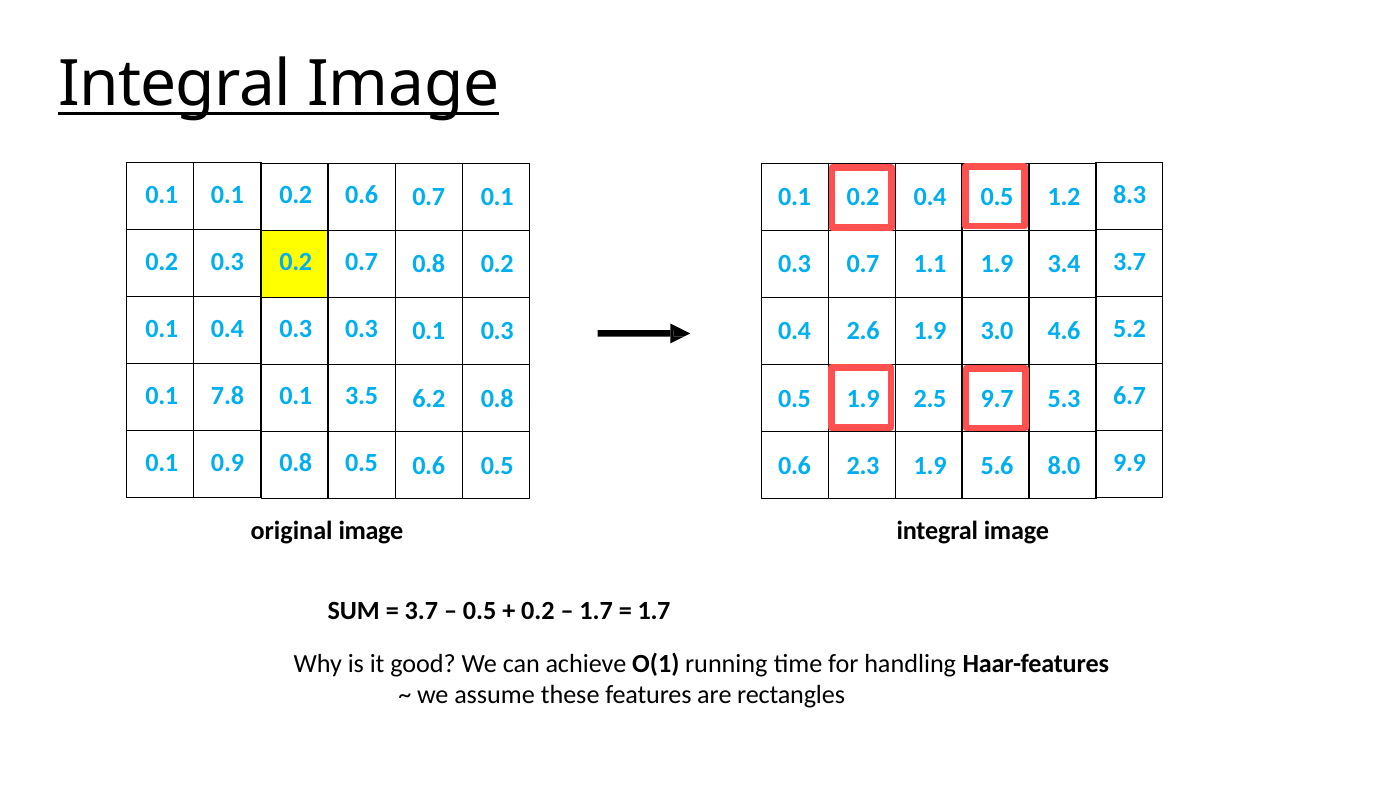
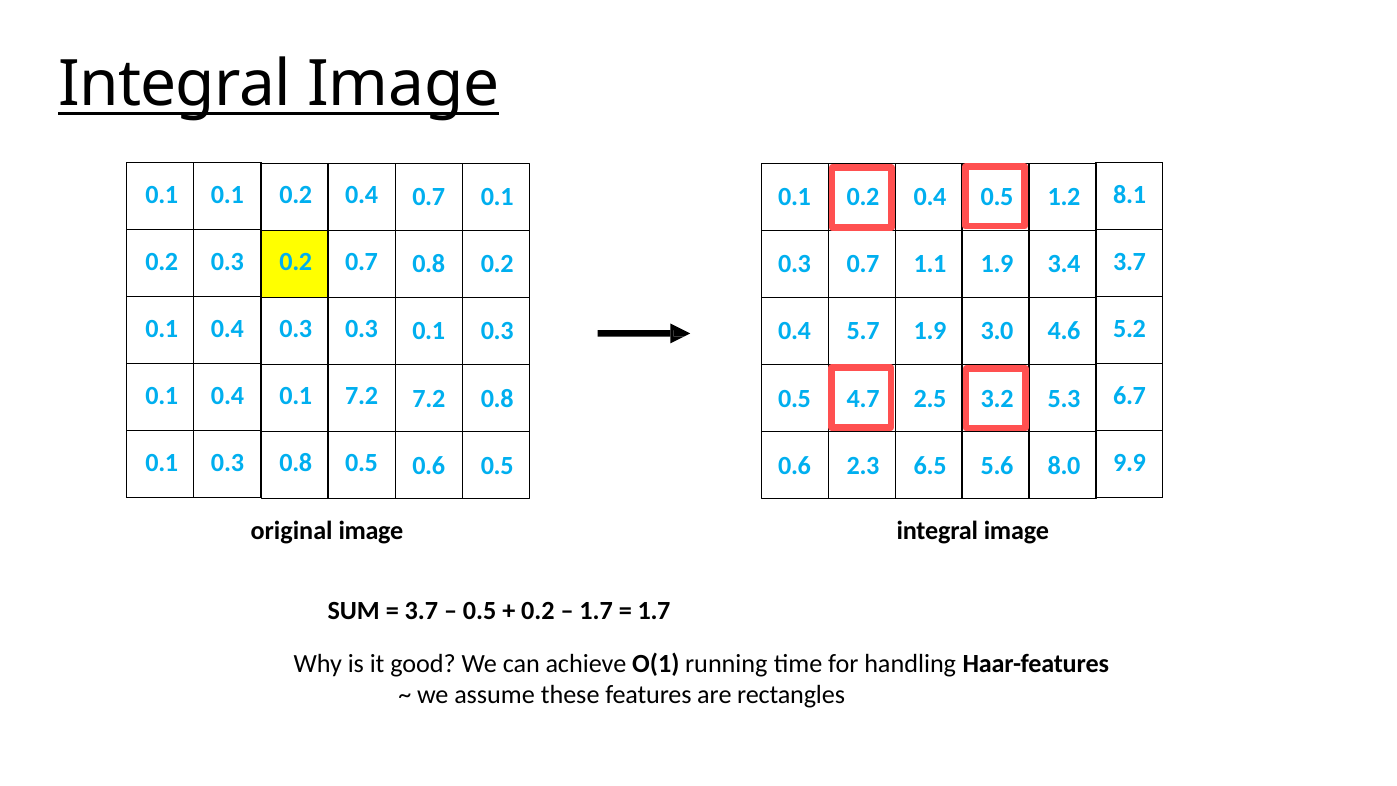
0.1 0.1 0.2 0.6: 0.6 -> 0.4
8.3: 8.3 -> 8.1
2.6: 2.6 -> 5.7
7.8 at (227, 396): 7.8 -> 0.4
0.1 3.5: 3.5 -> 7.2
6.2 at (429, 398): 6.2 -> 7.2
0.5 1.9: 1.9 -> 4.7
9.7: 9.7 -> 3.2
0.9 at (227, 463): 0.9 -> 0.3
2.3 1.9: 1.9 -> 6.5
